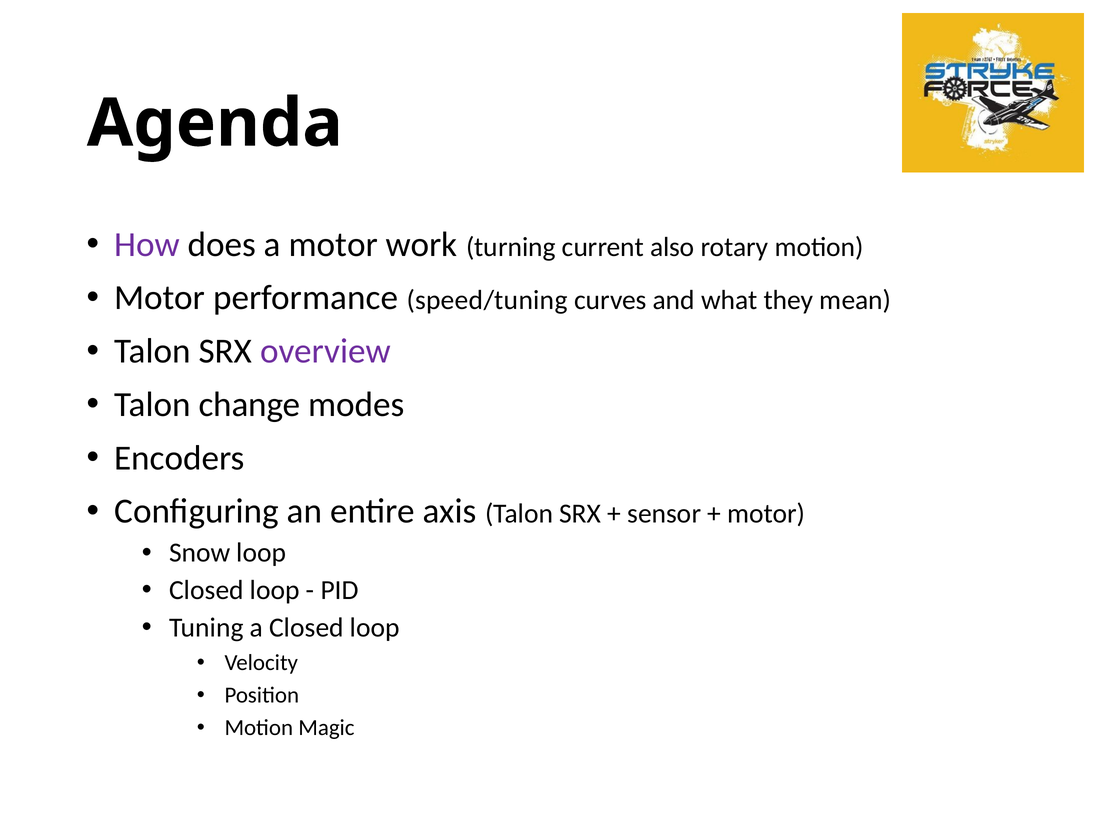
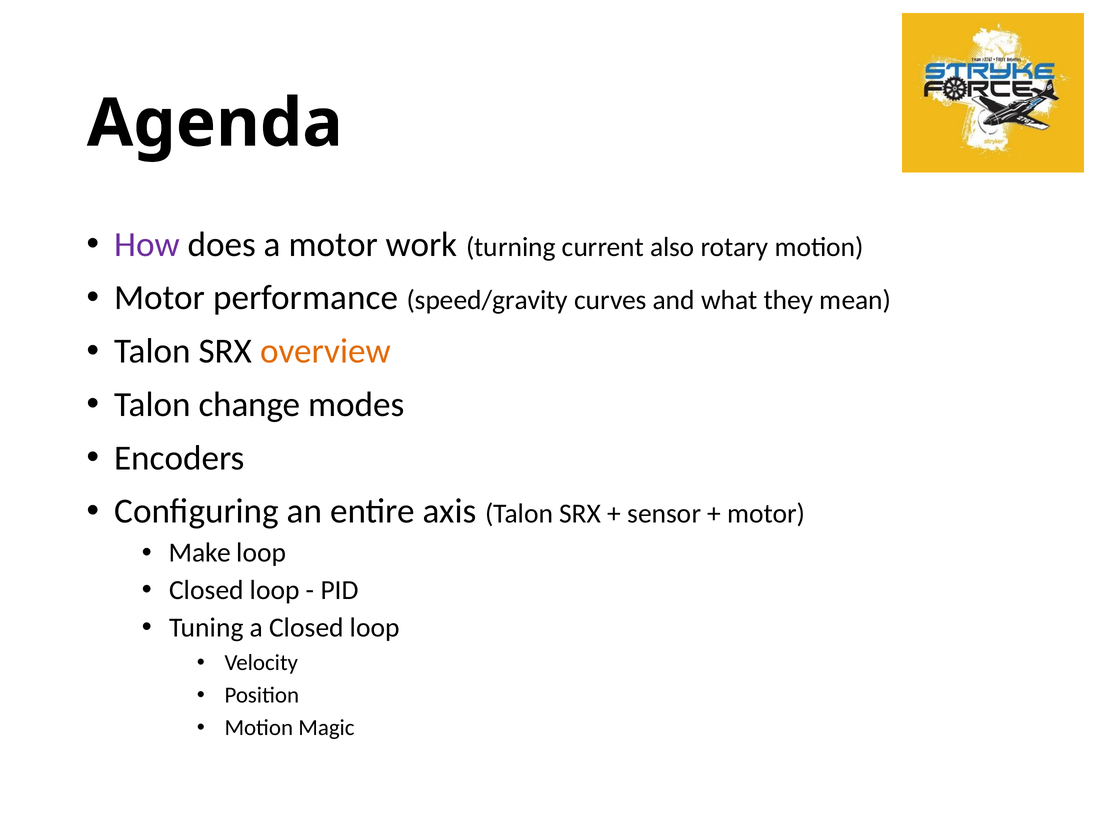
speed/tuning: speed/tuning -> speed/gravity
overview colour: purple -> orange
Snow: Snow -> Make
